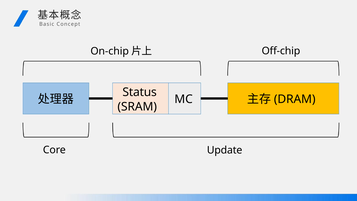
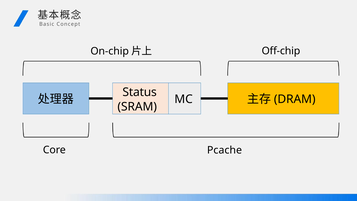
Update: Update -> Pcache
